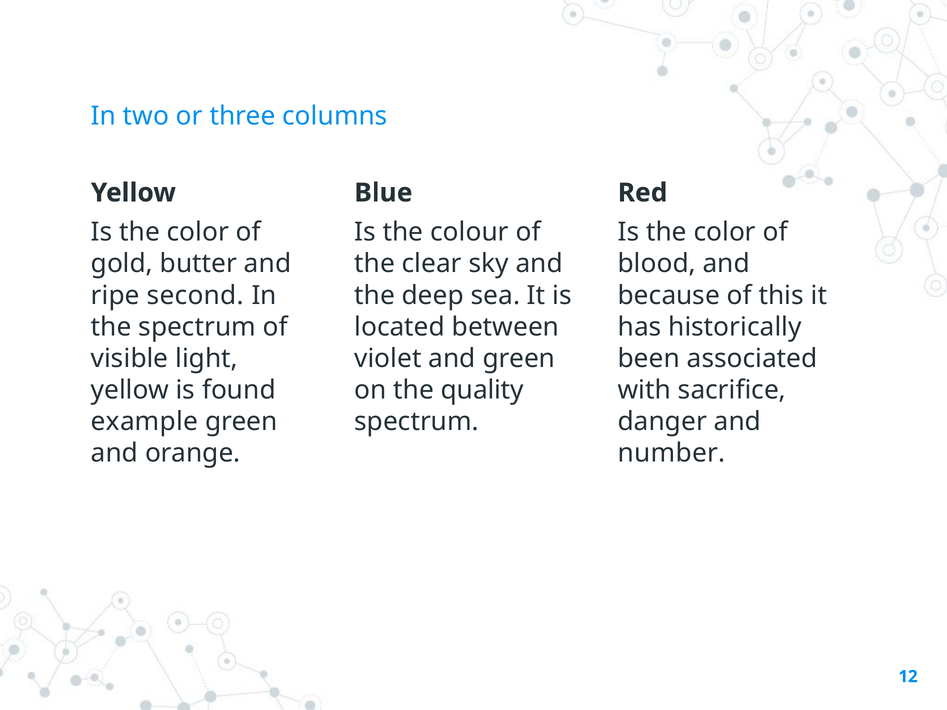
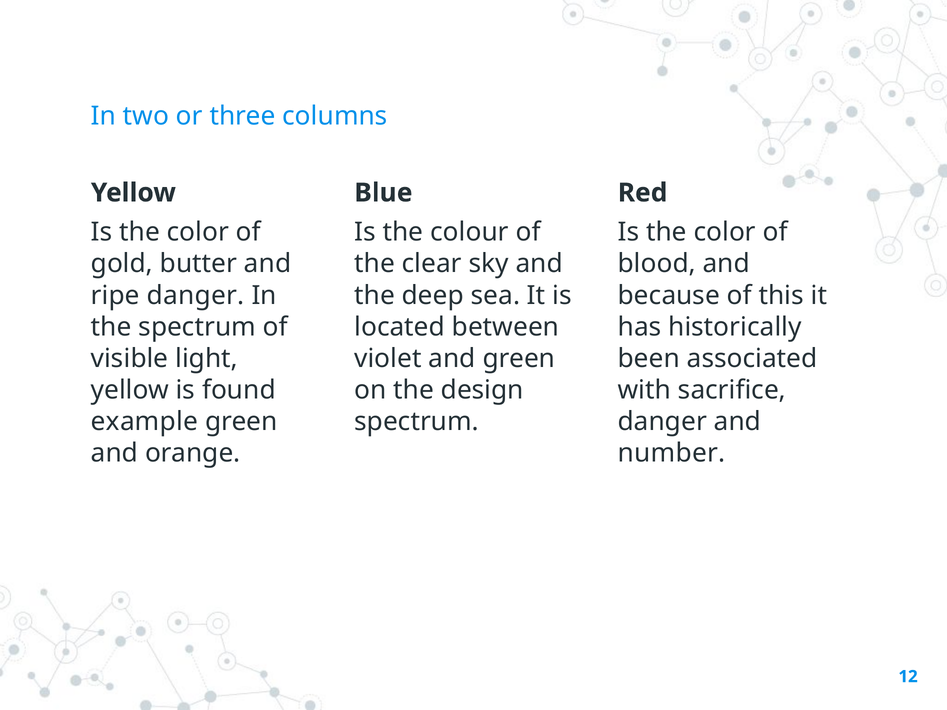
ripe second: second -> danger
quality: quality -> design
